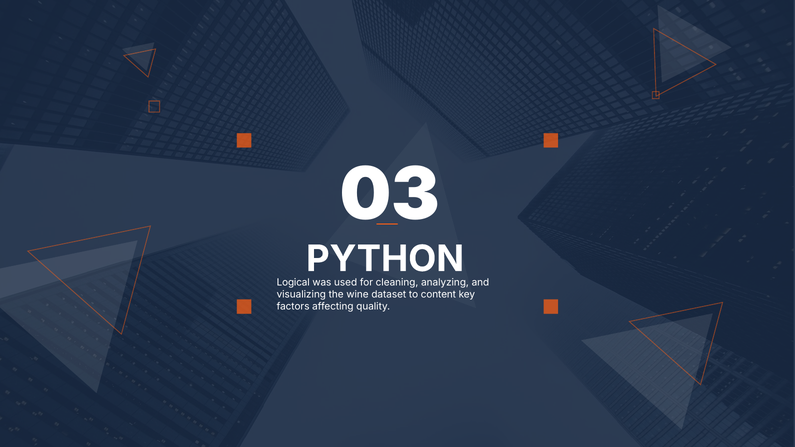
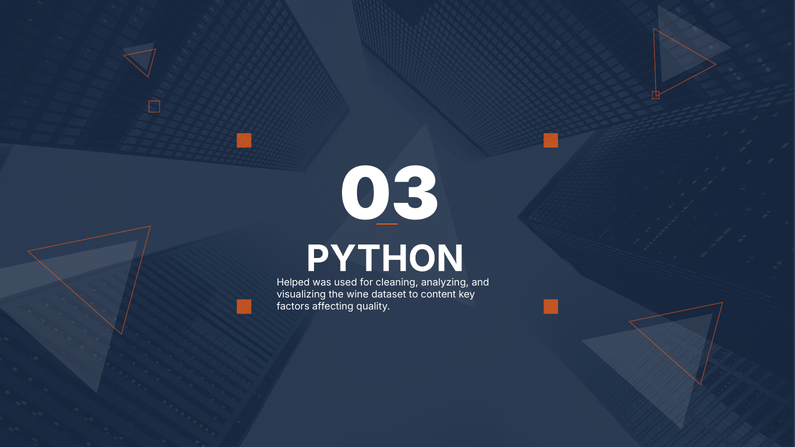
Logical: Logical -> Helped
